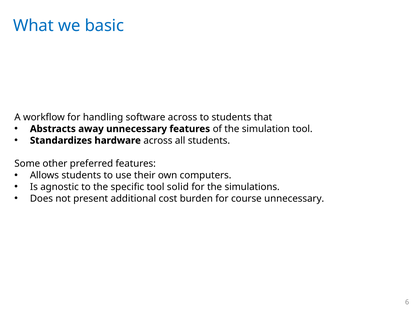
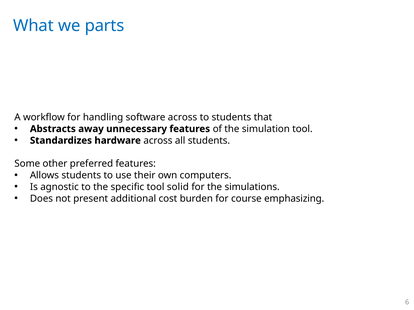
basic: basic -> parts
course unnecessary: unnecessary -> emphasizing
